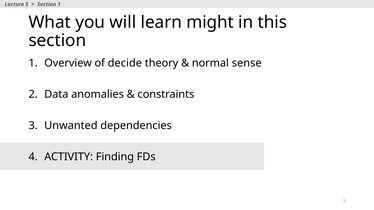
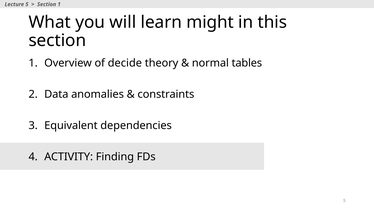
sense: sense -> tables
Unwanted: Unwanted -> Equivalent
